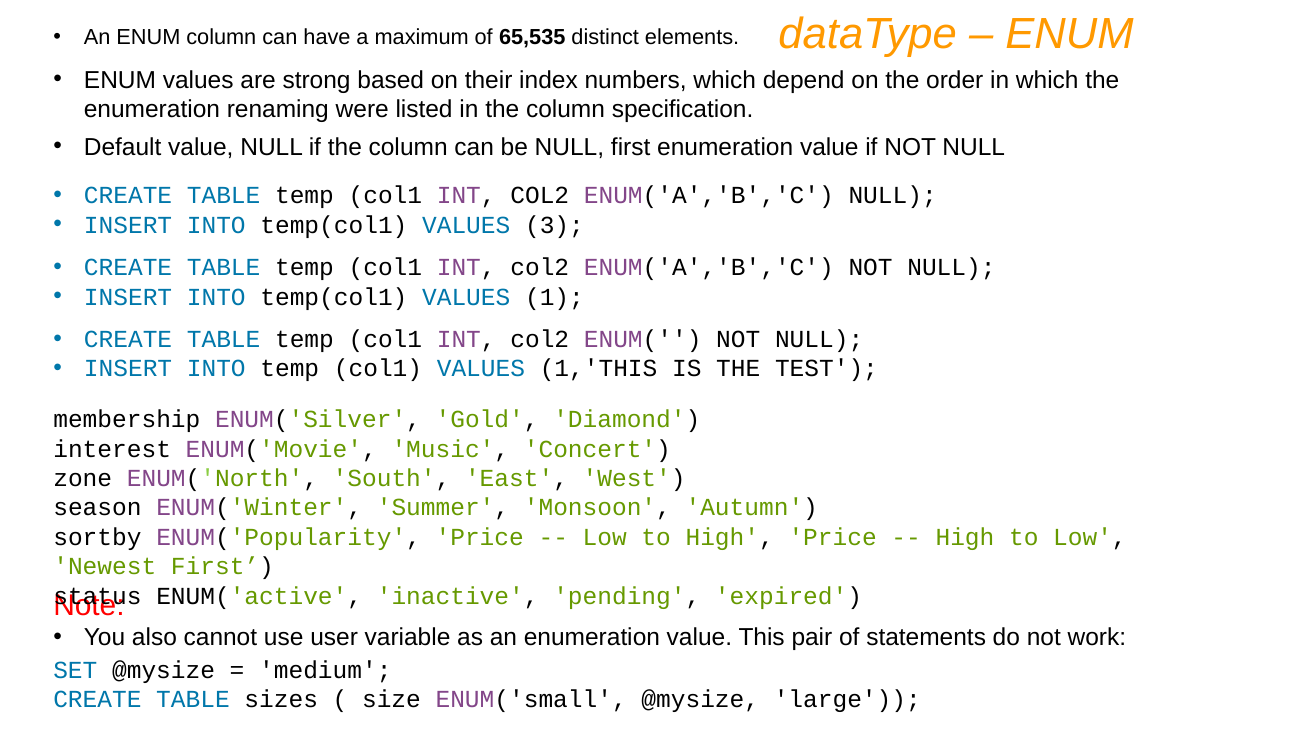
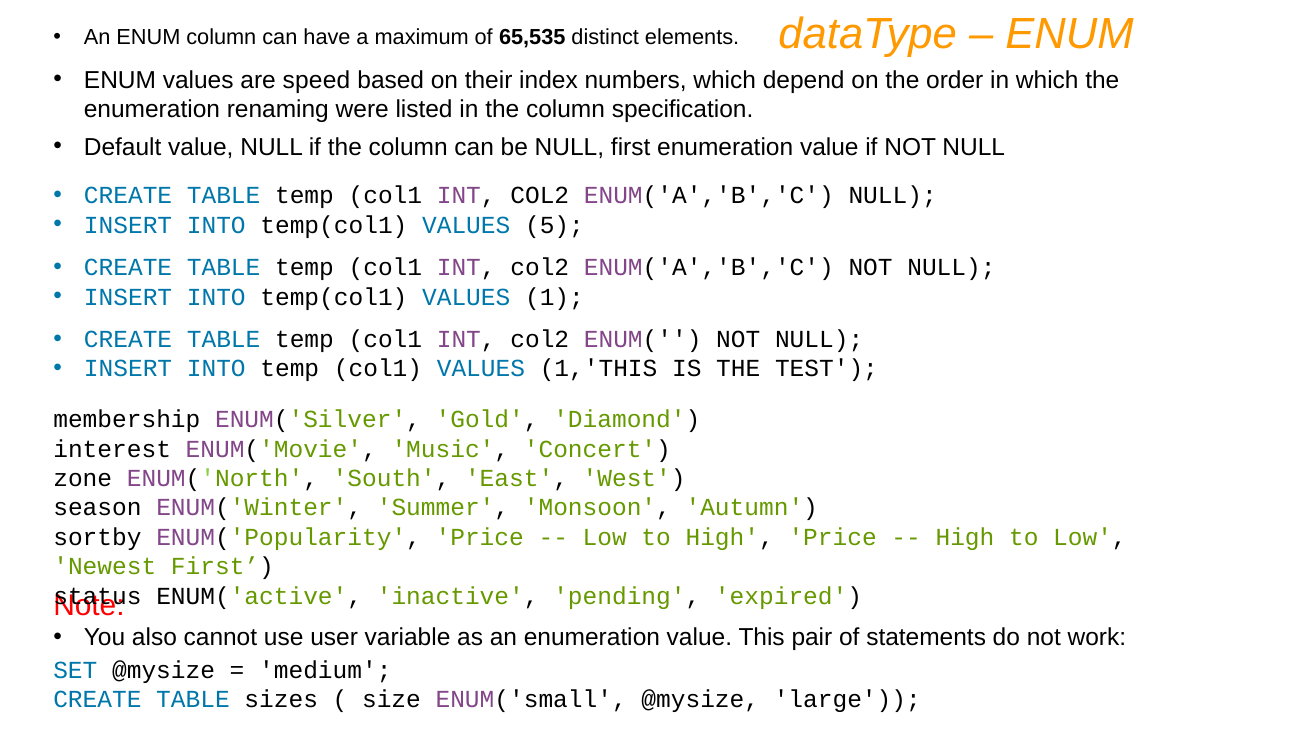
strong: strong -> speed
3: 3 -> 5
